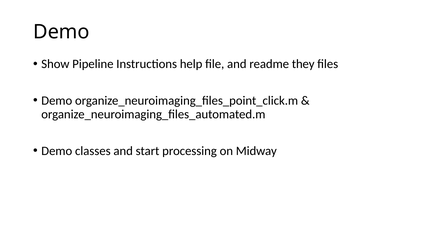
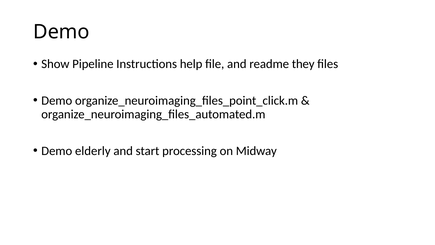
classes: classes -> elderly
